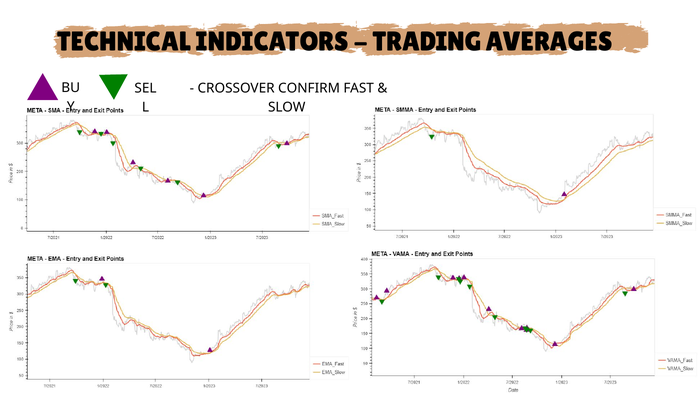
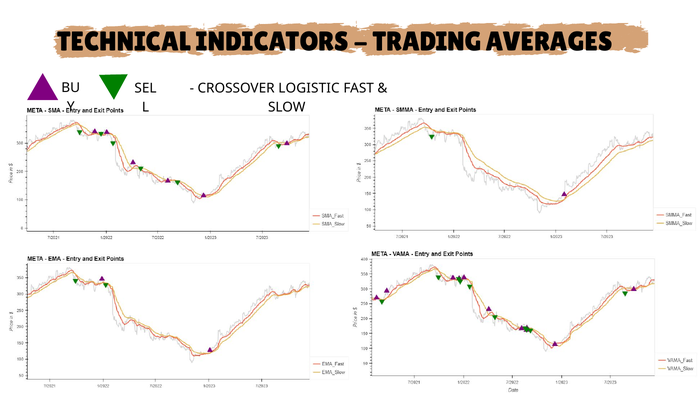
CONFIRM: CONFIRM -> LOGISTIC
